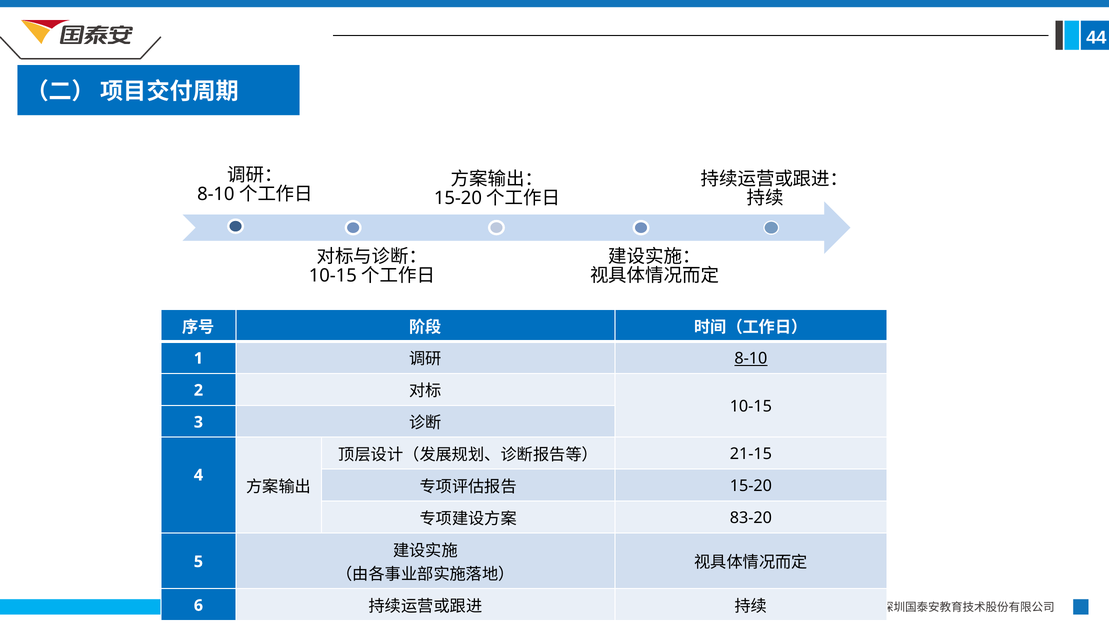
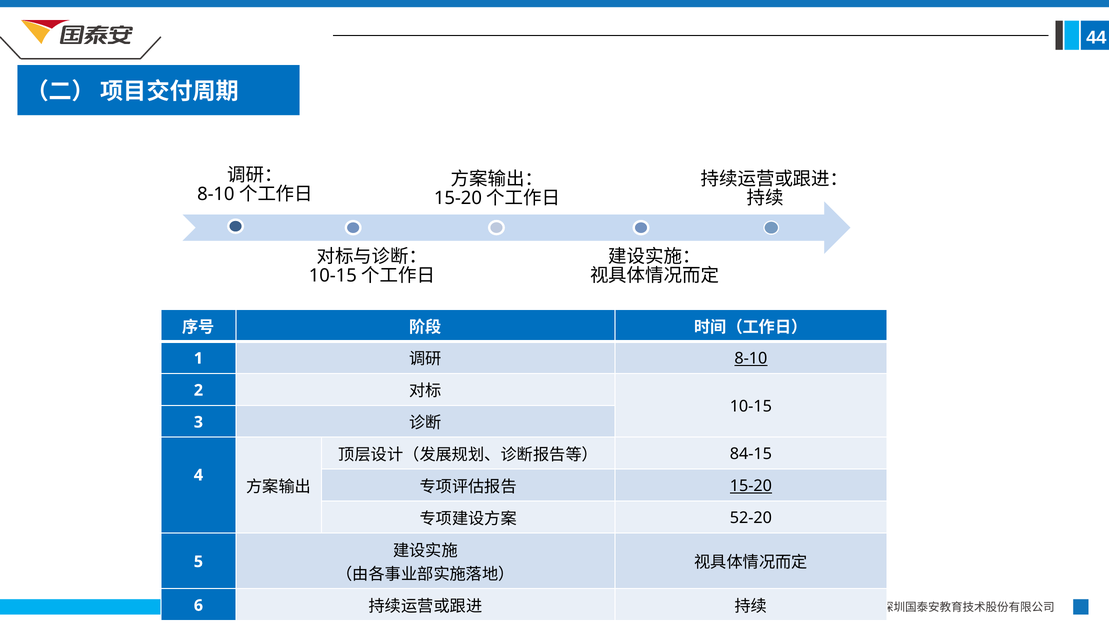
21-15: 21-15 -> 84-15
15-20 underline: none -> present
83-20: 83-20 -> 52-20
